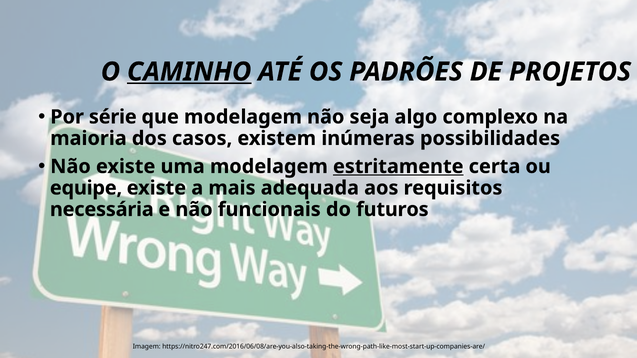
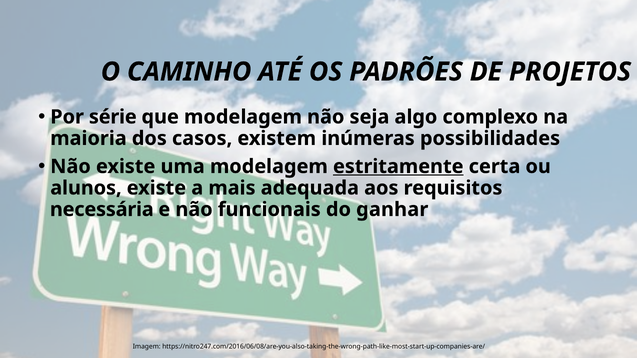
CAMINHO underline: present -> none
equipe: equipe -> alunos
futuros: futuros -> ganhar
